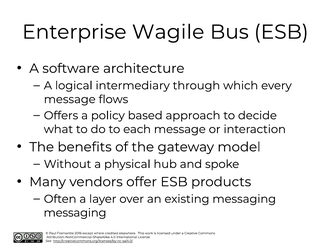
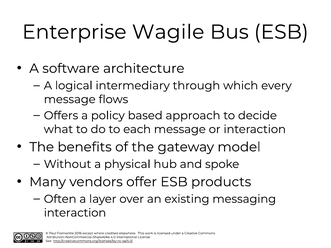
messaging at (75, 213): messaging -> interaction
